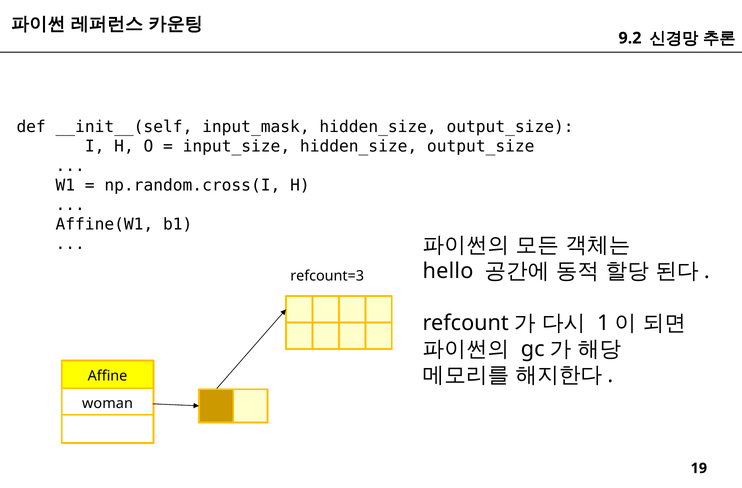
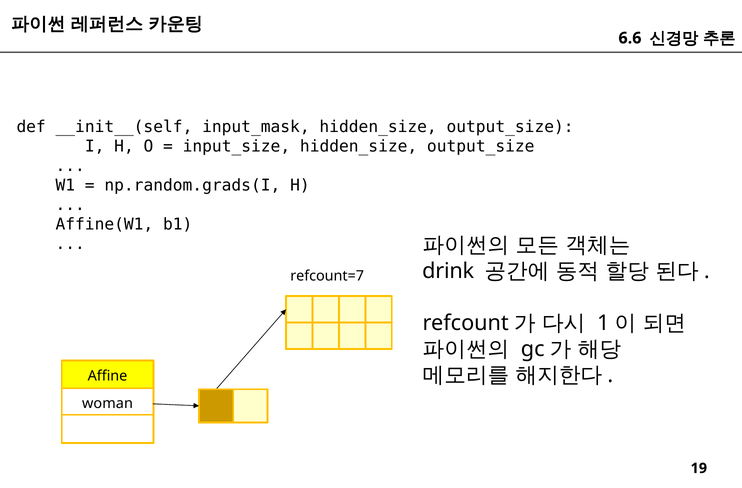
9.2: 9.2 -> 6.6
np.random.cross(I: np.random.cross(I -> np.random.grads(I
hello: hello -> drink
refcount=3: refcount=3 -> refcount=7
